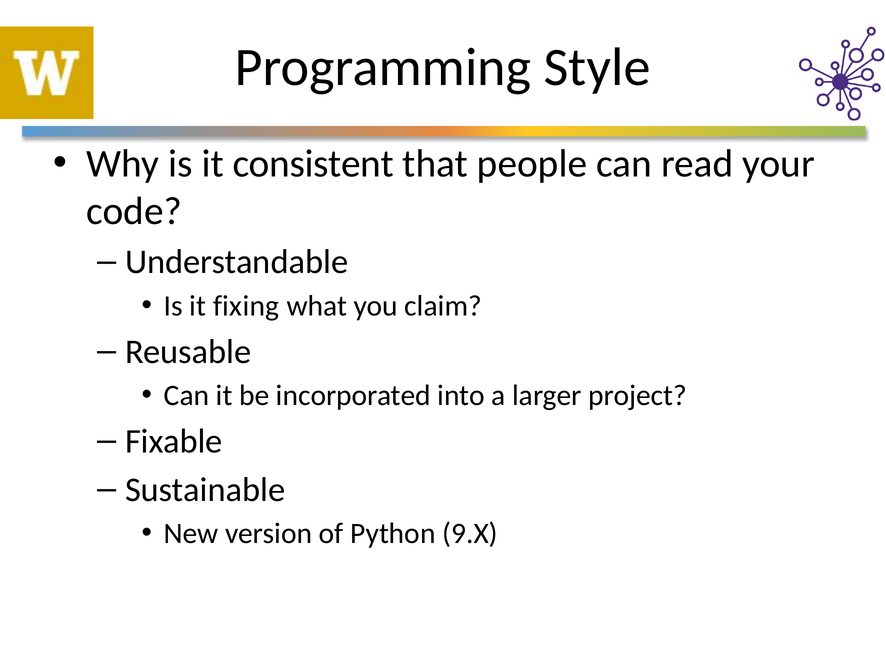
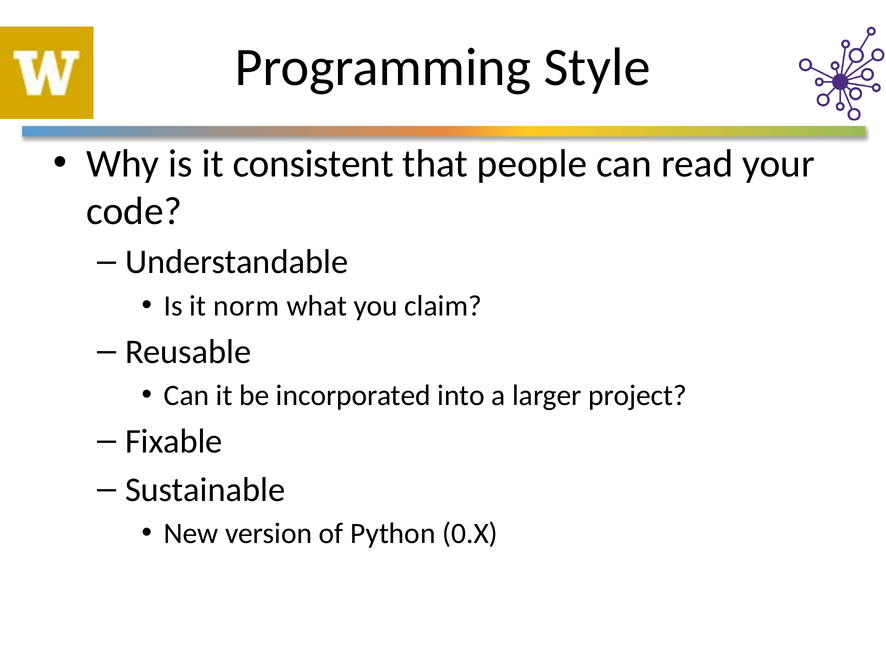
fixing: fixing -> norm
9.X: 9.X -> 0.X
